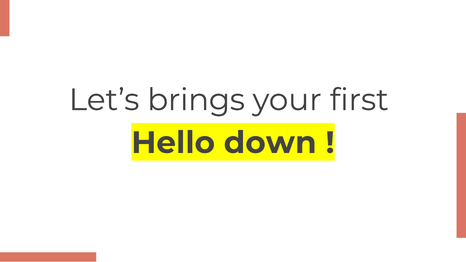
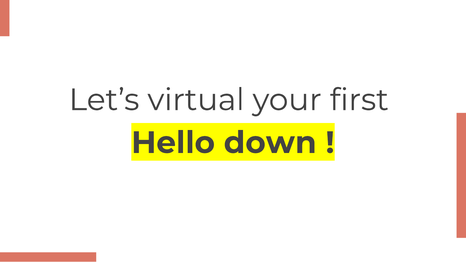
brings: brings -> virtual
